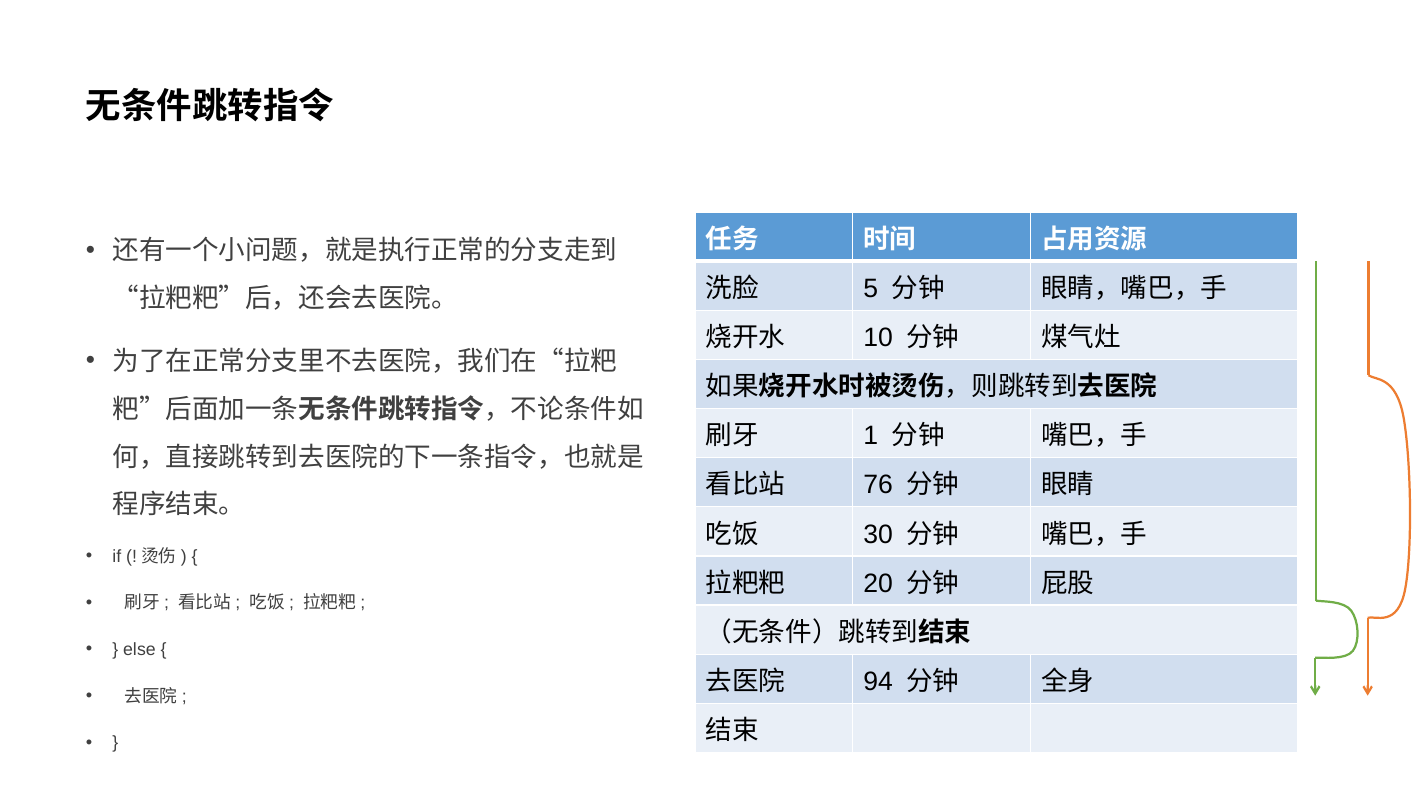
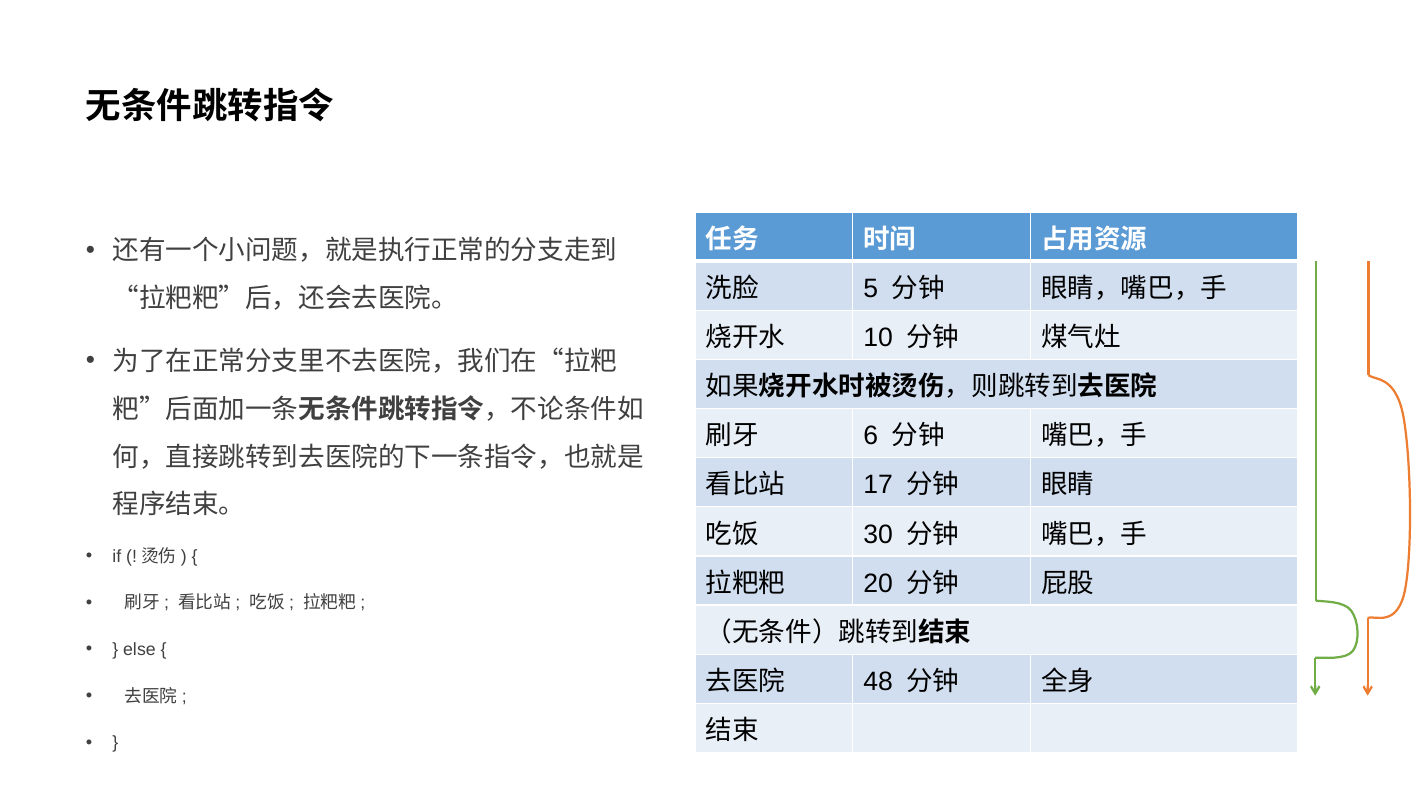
1: 1 -> 6
76: 76 -> 17
94: 94 -> 48
